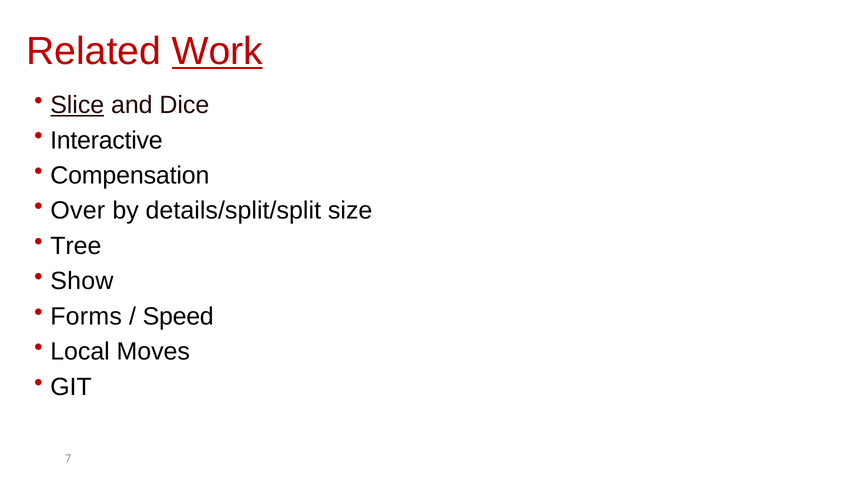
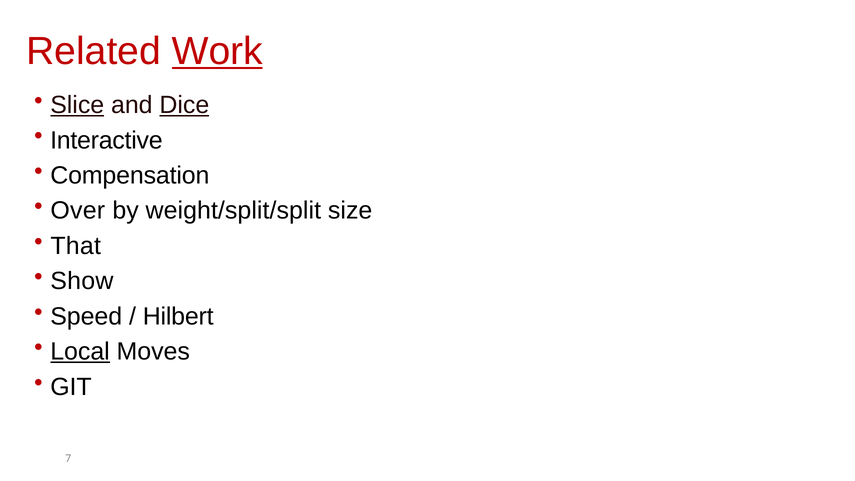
Dice underline: none -> present
details/split/split: details/split/split -> weight/split/split
Tree: Tree -> That
Forms: Forms -> Speed
Speed: Speed -> Hilbert
Local underline: none -> present
